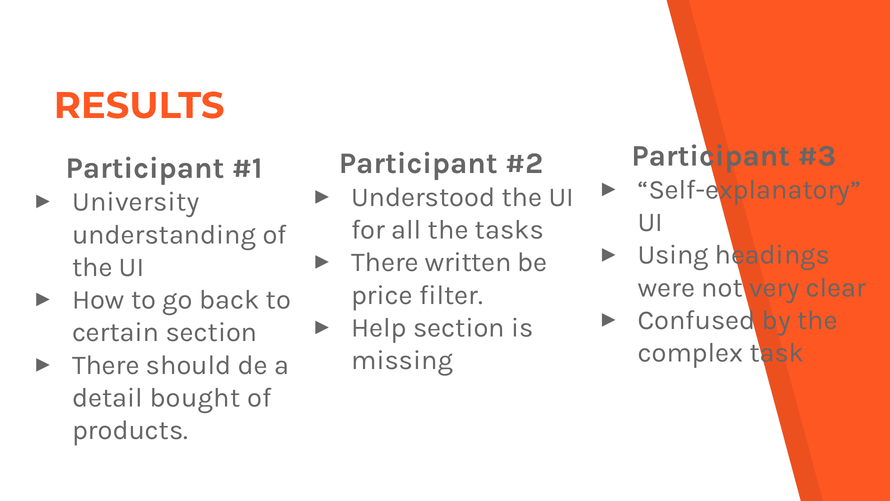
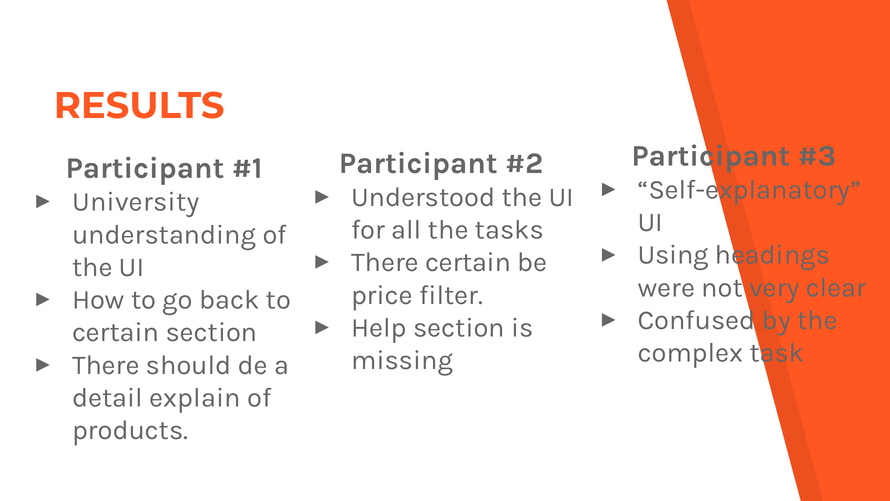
There written: written -> certain
bought: bought -> explain
